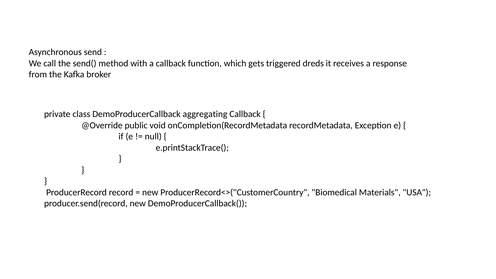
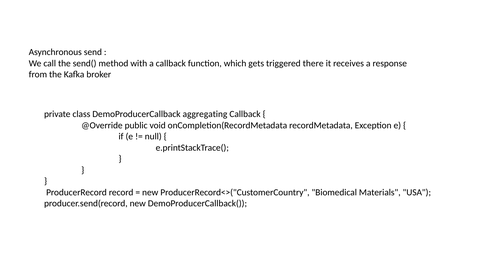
dreds: dreds -> there
